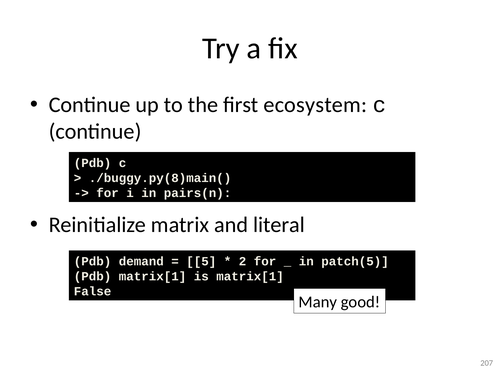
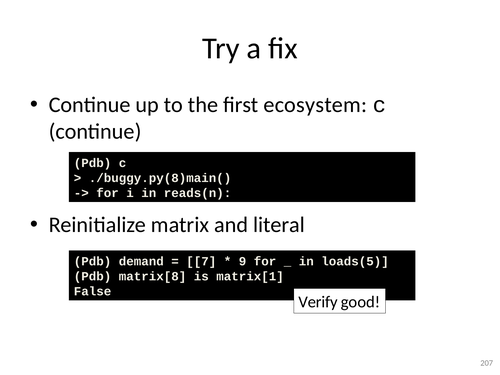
pairs(n: pairs(n -> reads(n
5: 5 -> 7
2: 2 -> 9
patch(5: patch(5 -> loads(5
Pdb matrix[1: matrix[1 -> matrix[8
Many: Many -> Verify
